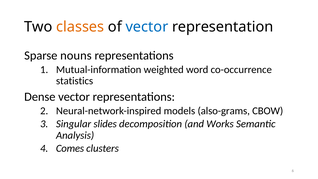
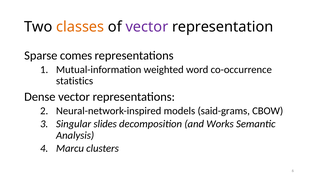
vector at (147, 27) colour: blue -> purple
nouns: nouns -> comes
also-grams: also-grams -> said-grams
Comes: Comes -> Marcu
